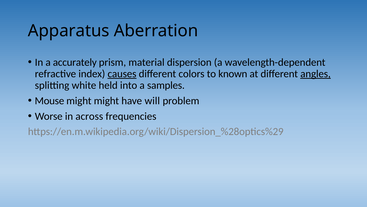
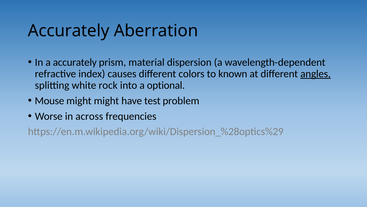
Apparatus at (69, 31): Apparatus -> Accurately
causes underline: present -> none
held: held -> rock
samples: samples -> optional
will: will -> test
